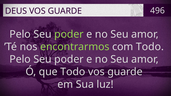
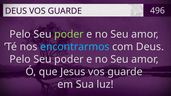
encontrarmos colour: light green -> light blue
com Todo: Todo -> Deus
que Todo: Todo -> Jesus
